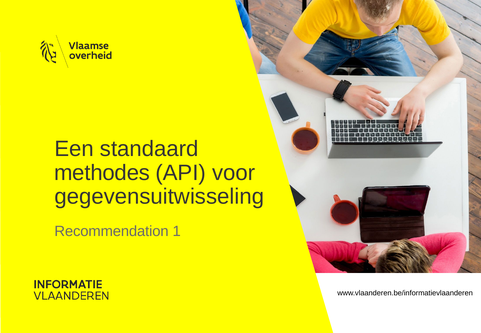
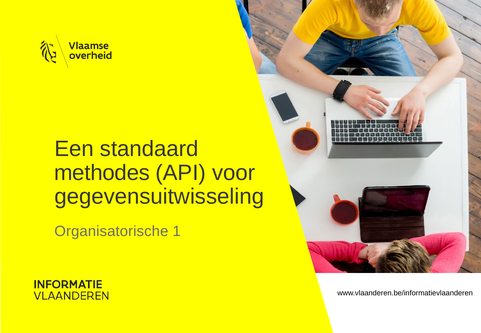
Recommendation: Recommendation -> Organisatorische
